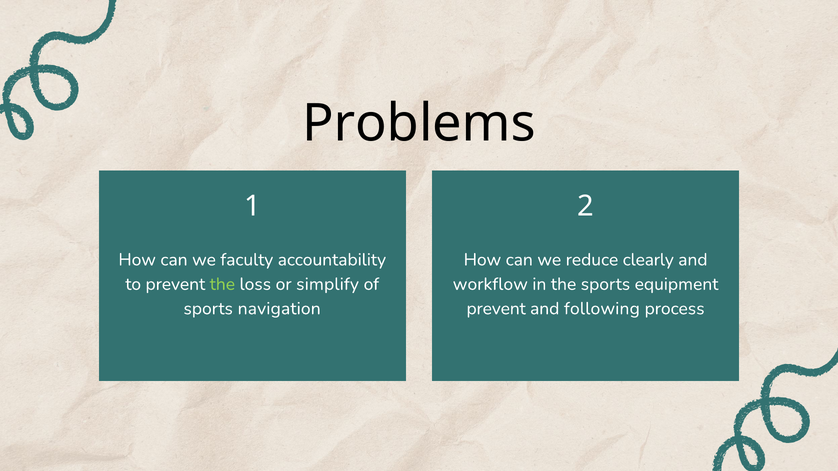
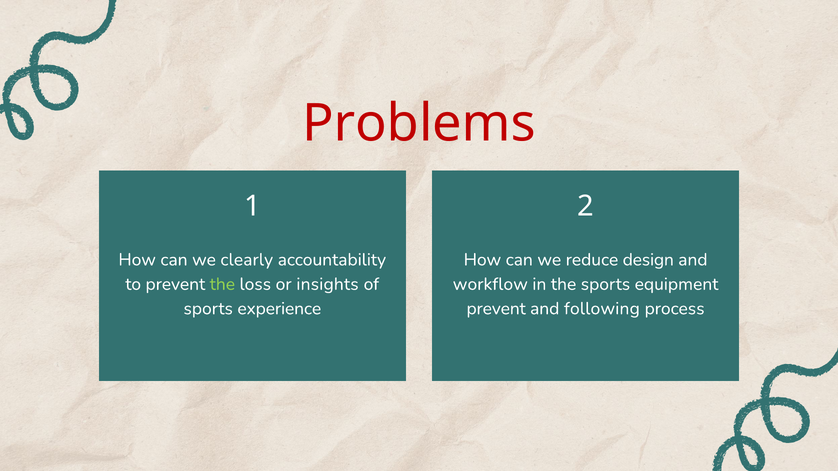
Problems colour: black -> red
faculty: faculty -> clearly
clearly: clearly -> design
simplify: simplify -> insights
navigation: navigation -> experience
